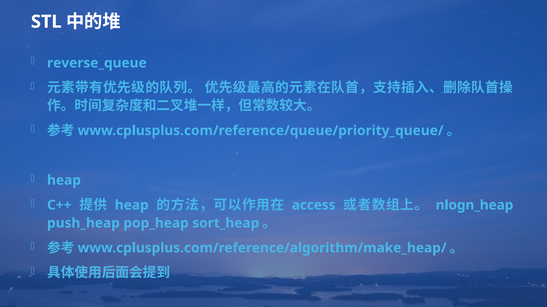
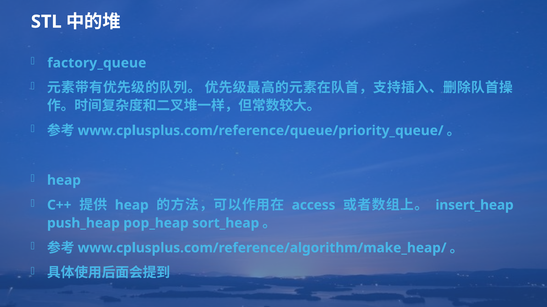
reverse_queue: reverse_queue -> factory_queue
nlogn_heap: nlogn_heap -> insert_heap
